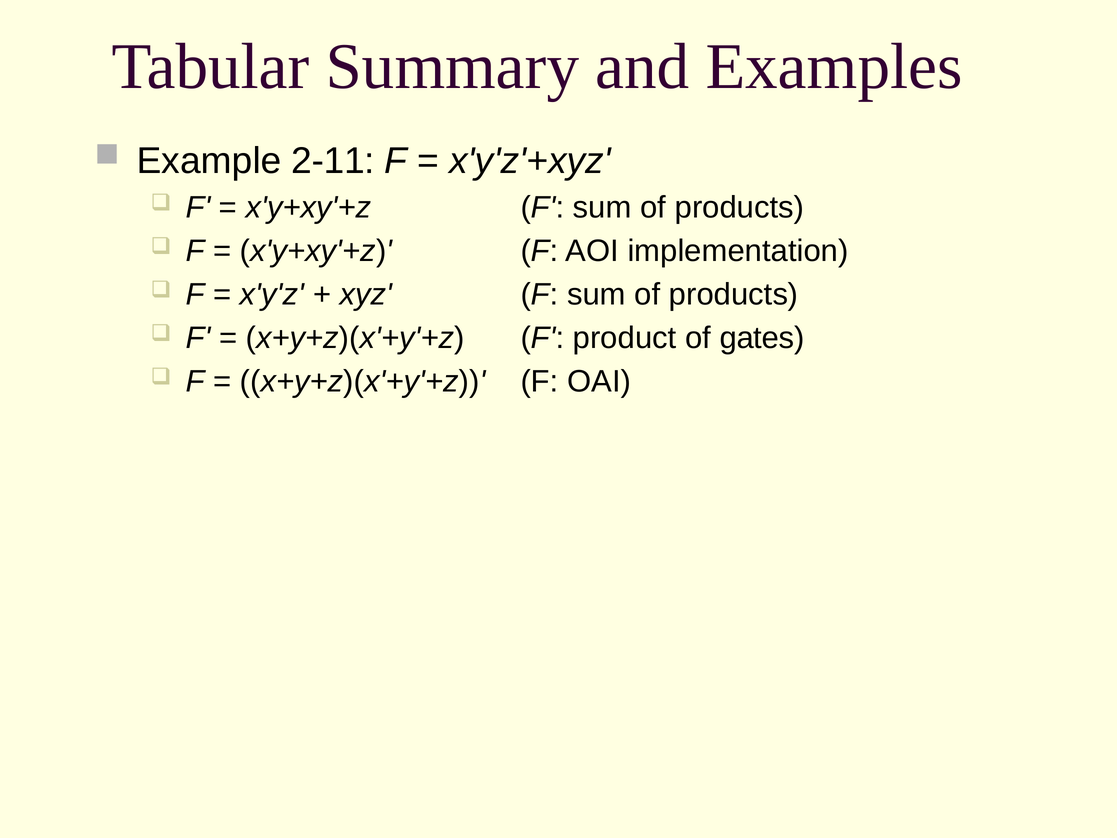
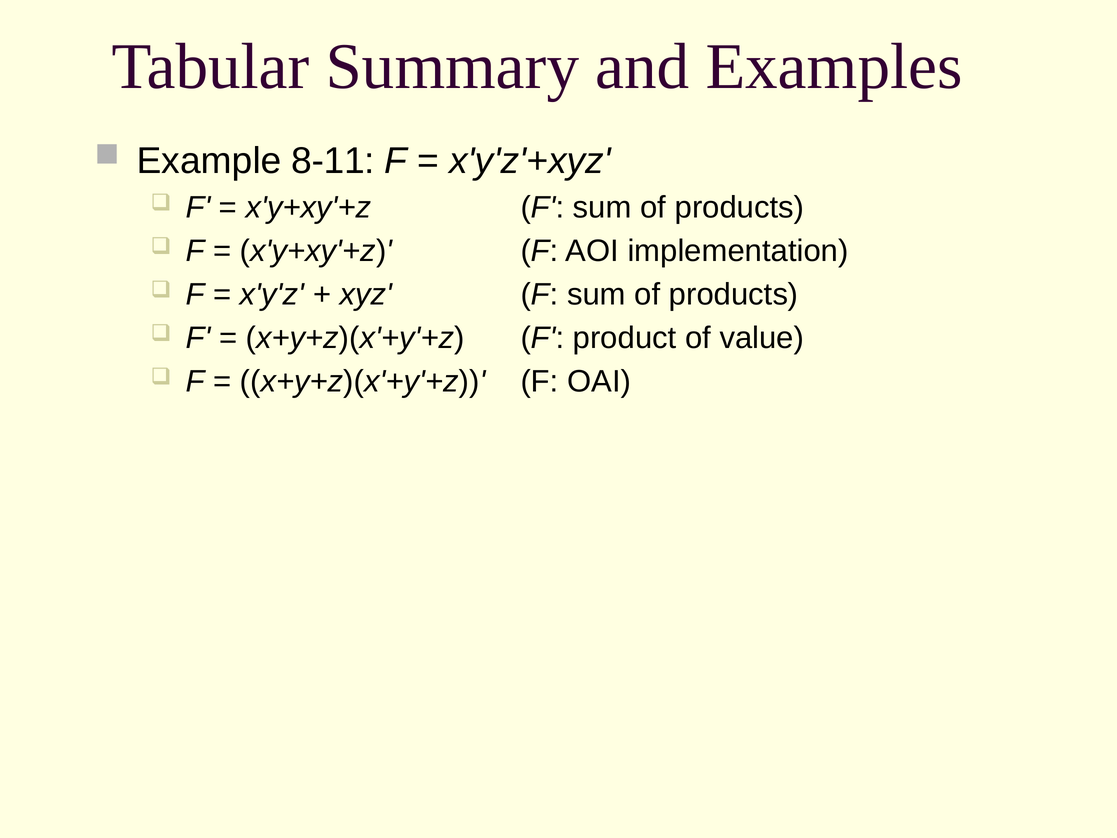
2-11: 2-11 -> 8-11
gates: gates -> value
